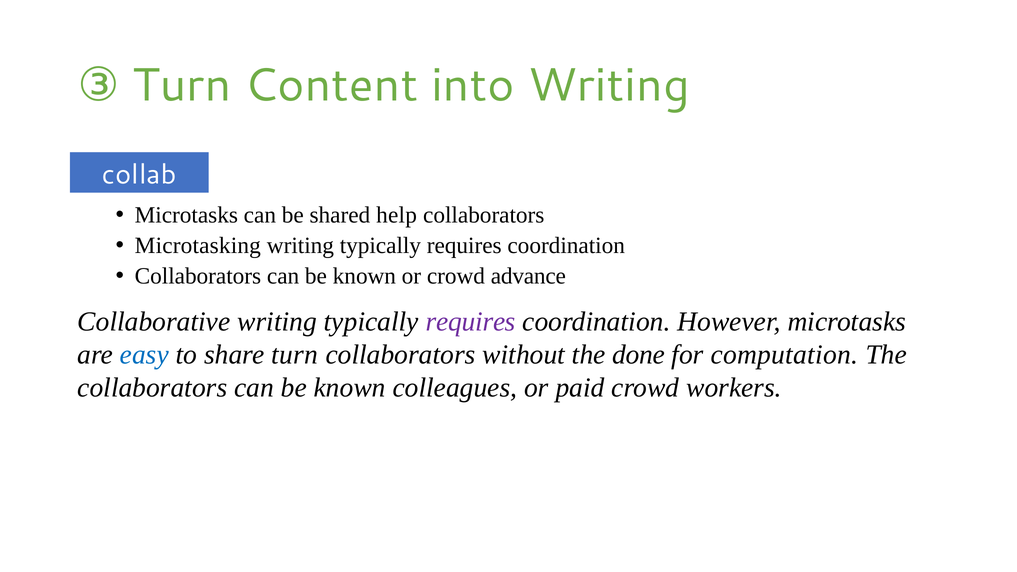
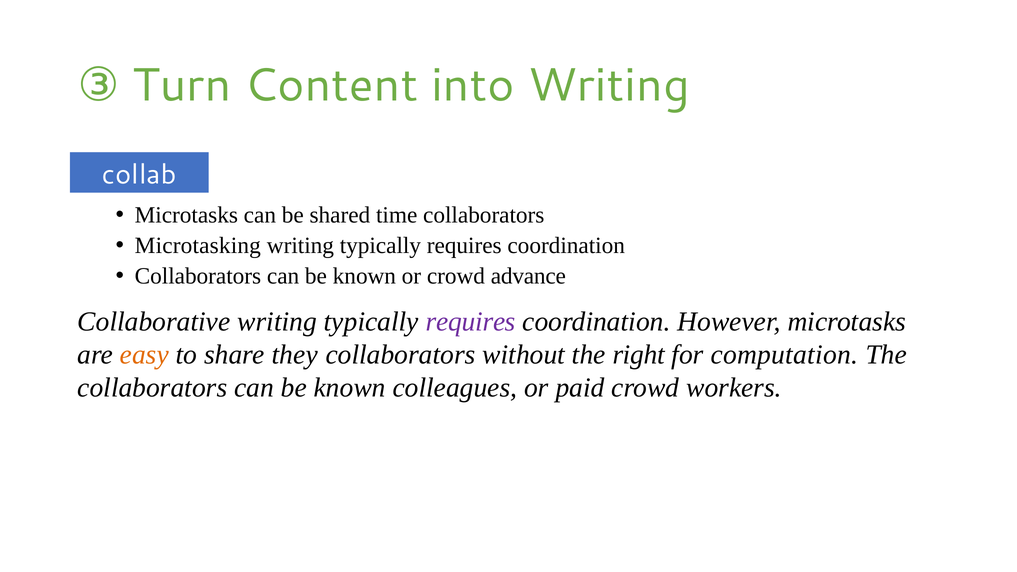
help: help -> time
easy colour: blue -> orange
share turn: turn -> they
done: done -> right
